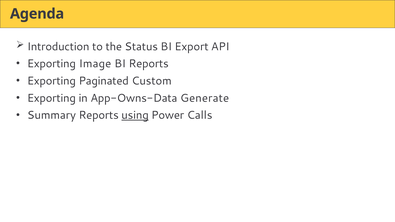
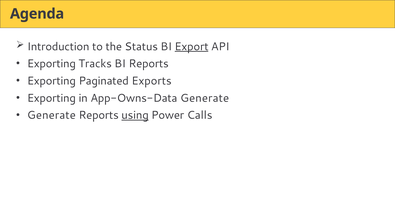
Export underline: none -> present
Image: Image -> Tracks
Custom: Custom -> Exports
Summary at (51, 115): Summary -> Generate
